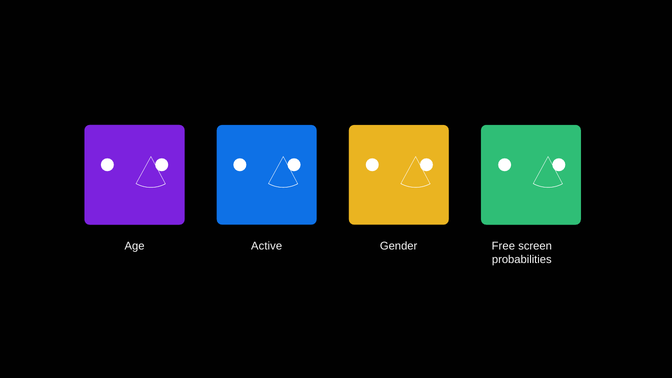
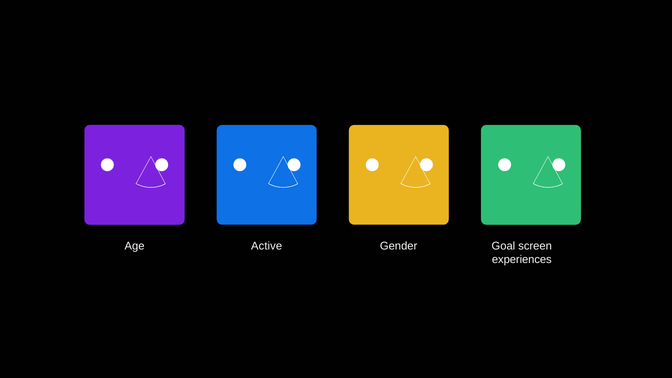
Free: Free -> Goal
probabilities: probabilities -> experiences
